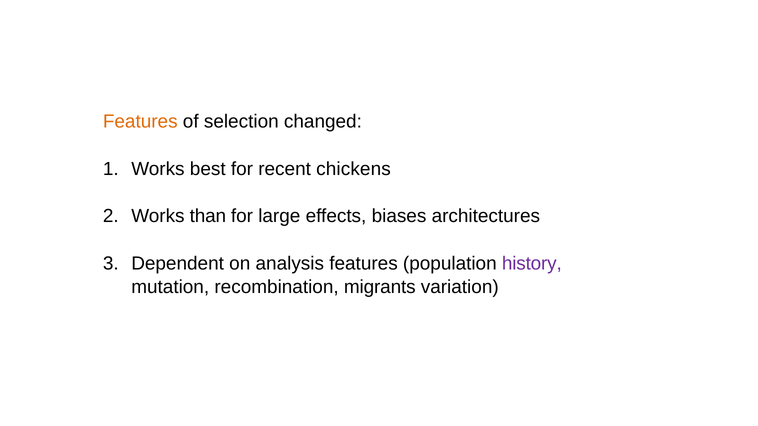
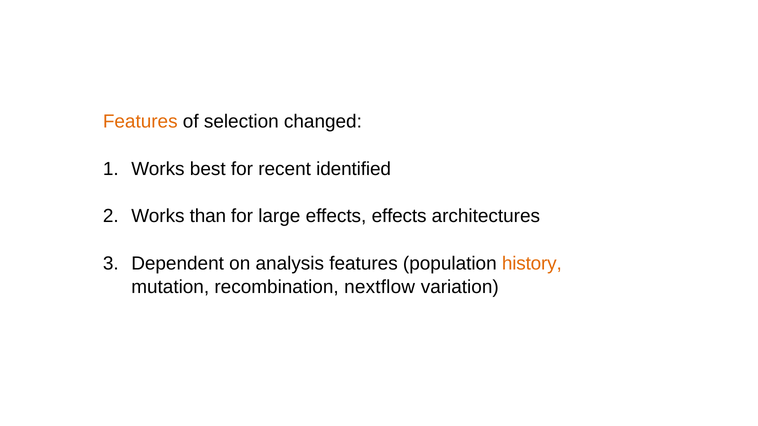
chickens: chickens -> identified
effects biases: biases -> effects
history colour: purple -> orange
migrants: migrants -> nextflow
